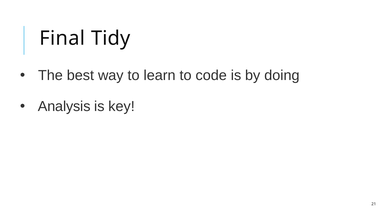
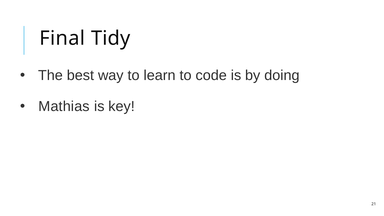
Analysis: Analysis -> Mathias
